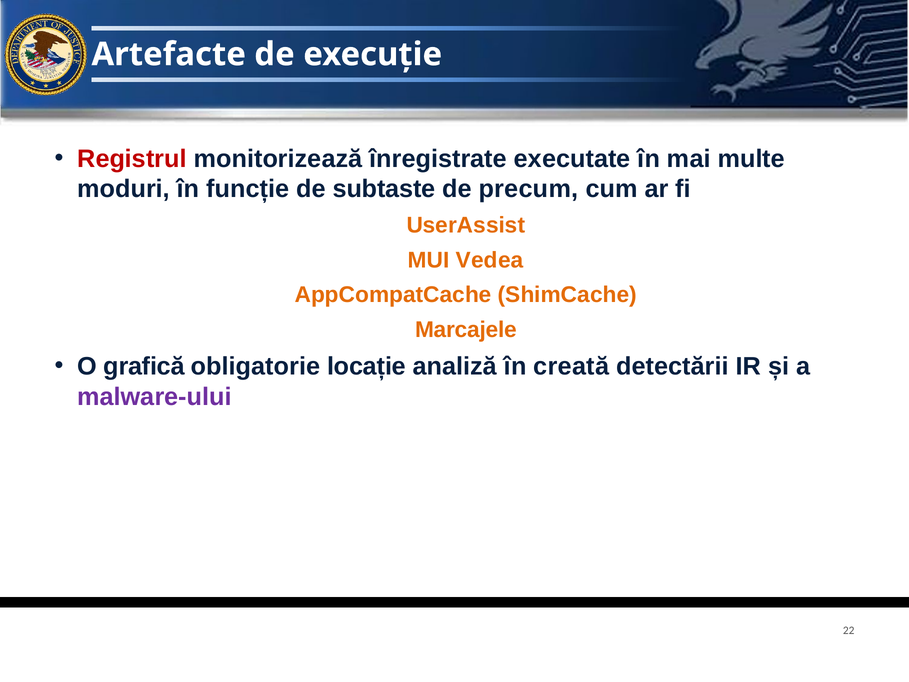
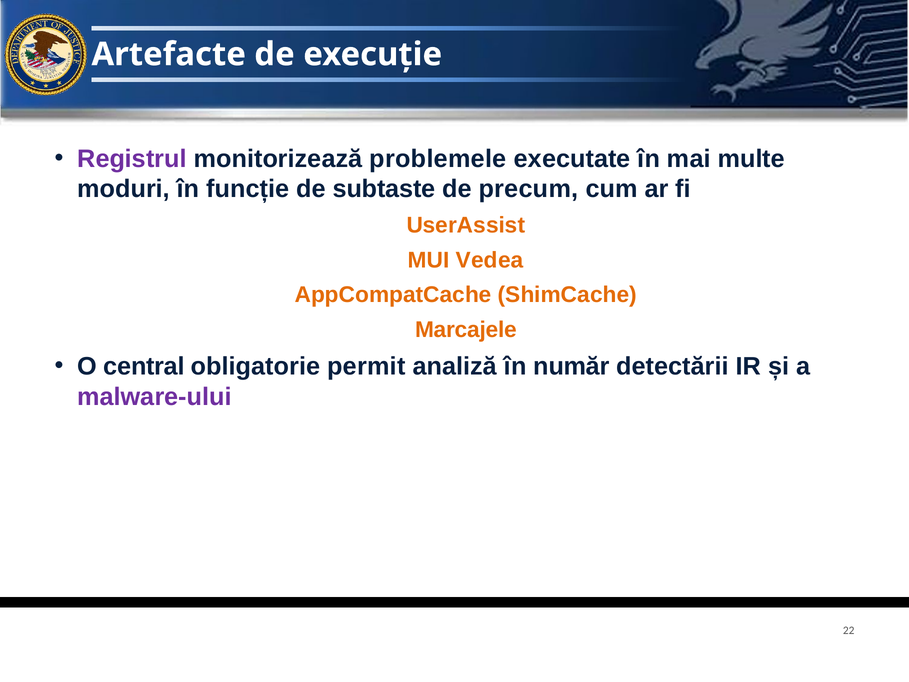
Registrul colour: red -> purple
înregistrate: înregistrate -> problemele
grafică: grafică -> central
locație: locație -> permit
creată: creată -> număr
